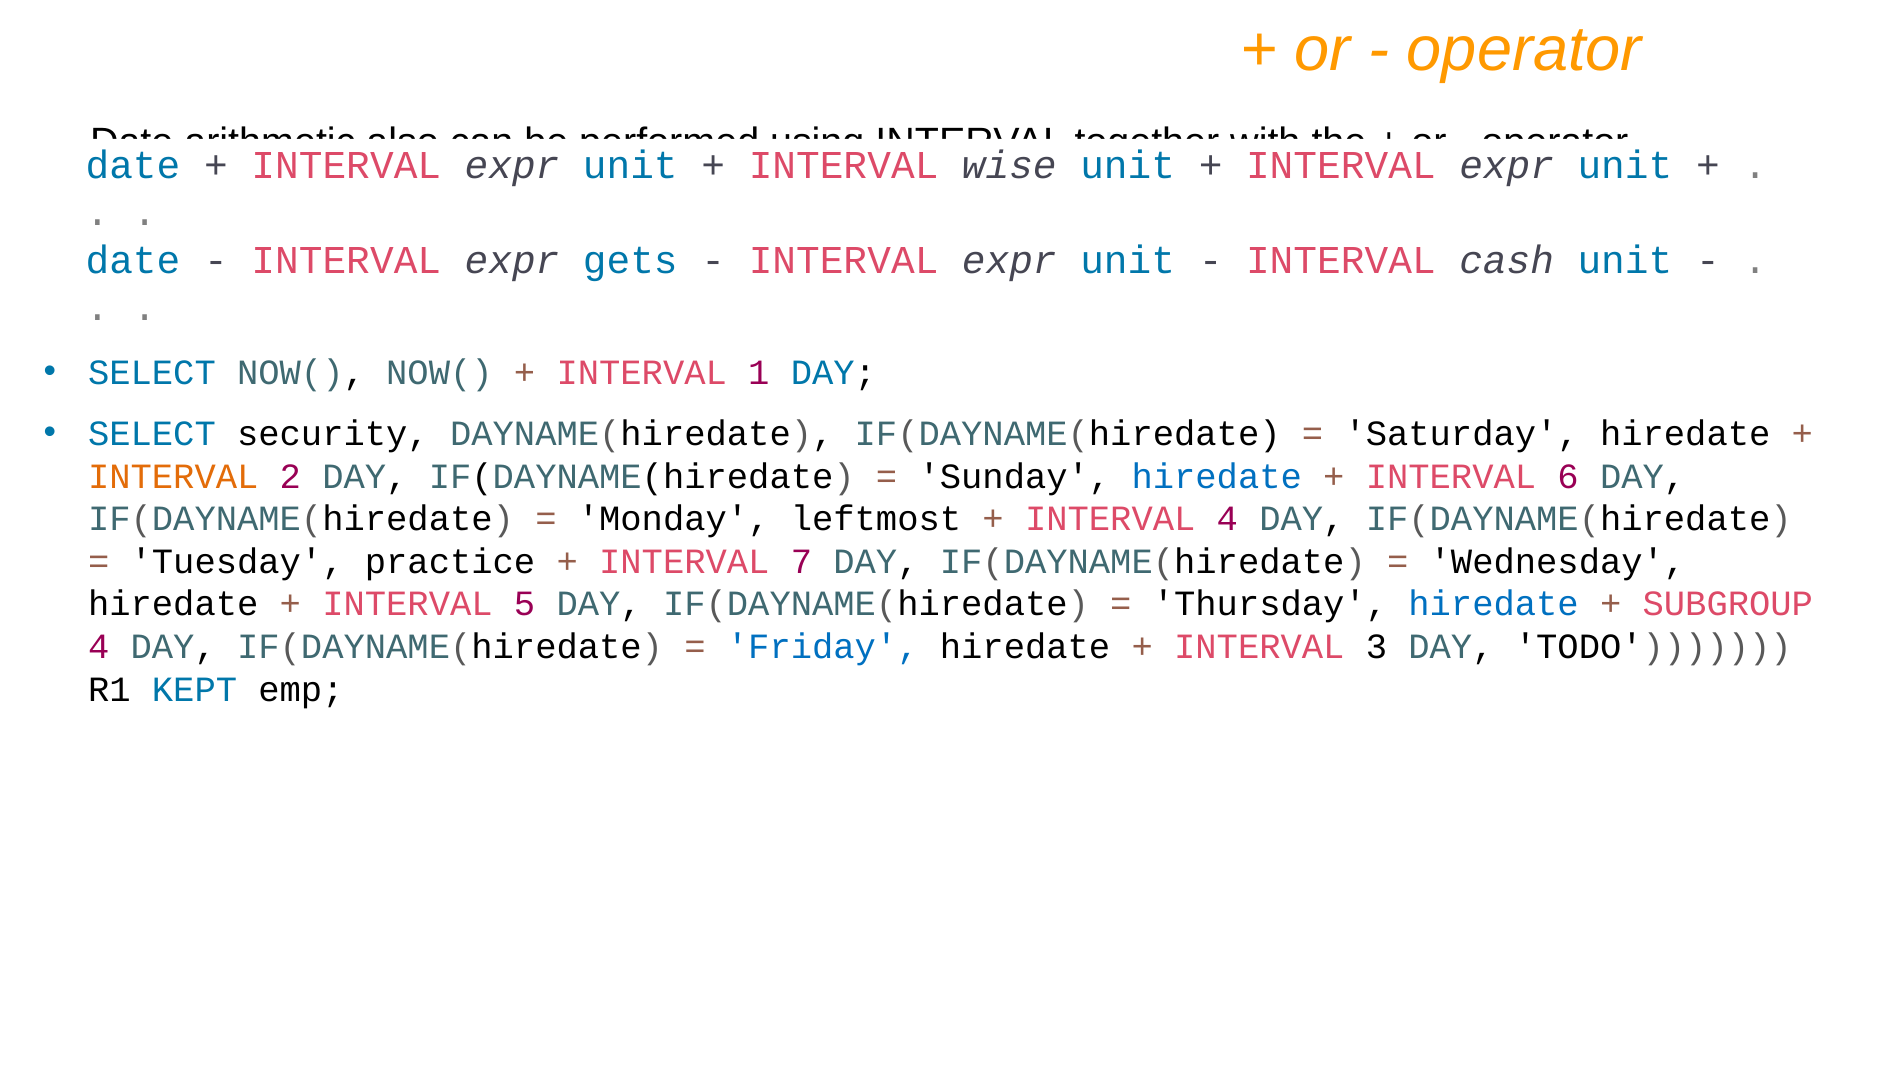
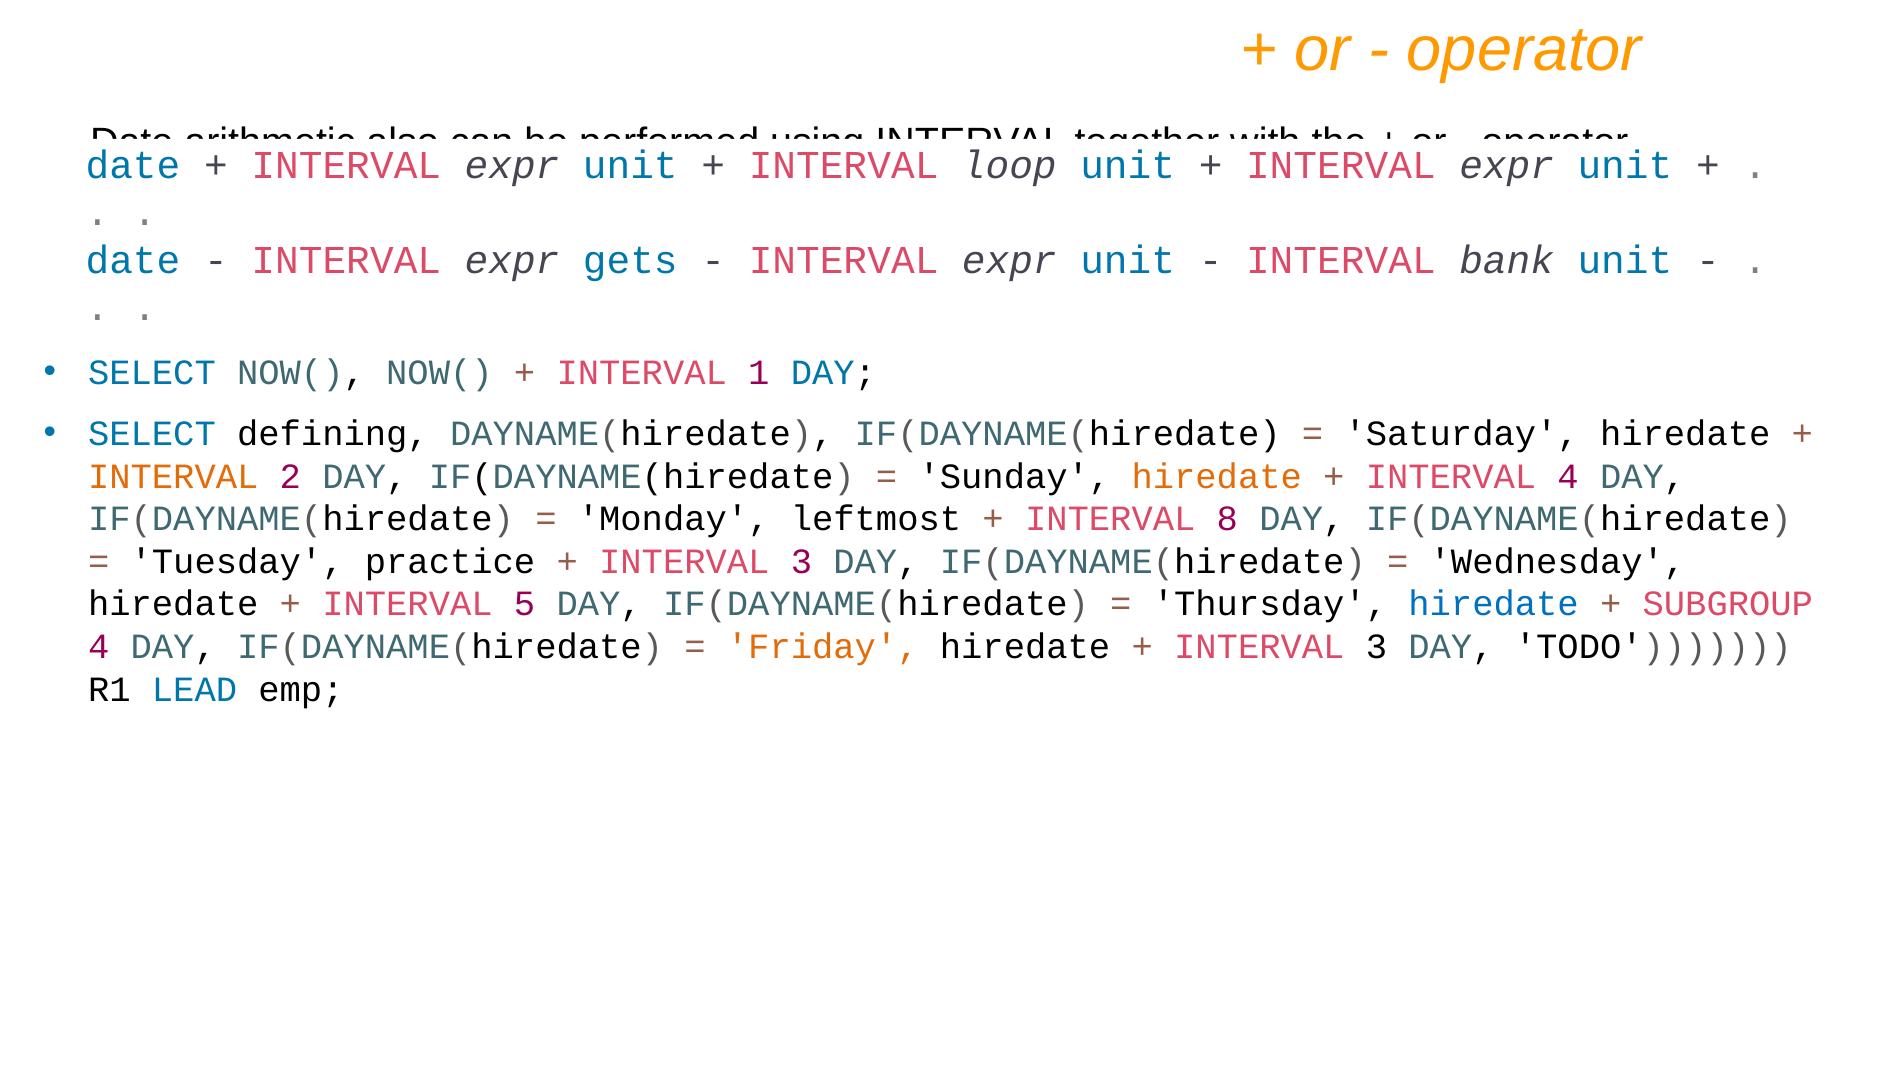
wise: wise -> loop
cash: cash -> bank
security: security -> defining
hiredate at (1217, 476) colour: blue -> orange
INTERVAL 6: 6 -> 4
INTERVAL 4: 4 -> 8
7 at (801, 561): 7 -> 3
Friday colour: blue -> orange
KEPT: KEPT -> LEAD
